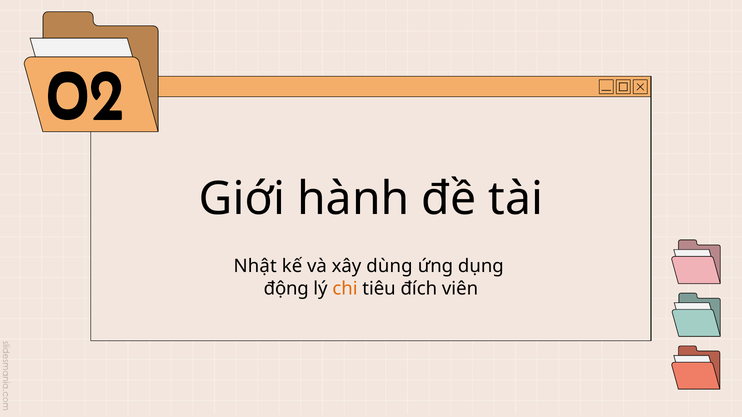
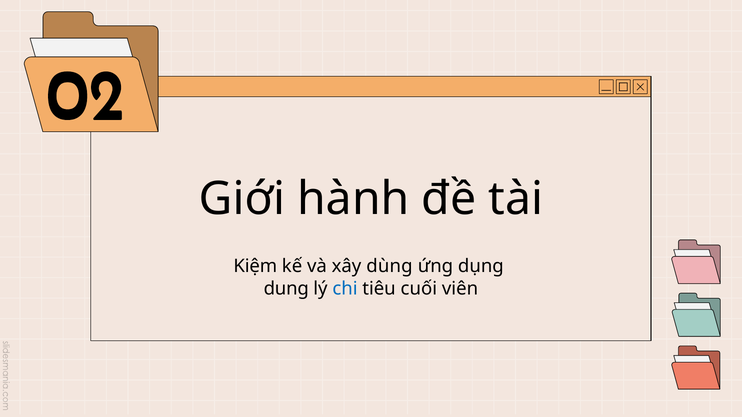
Nhật: Nhật -> Kiệm
động: động -> dung
chi colour: orange -> blue
đích: đích -> cuối
